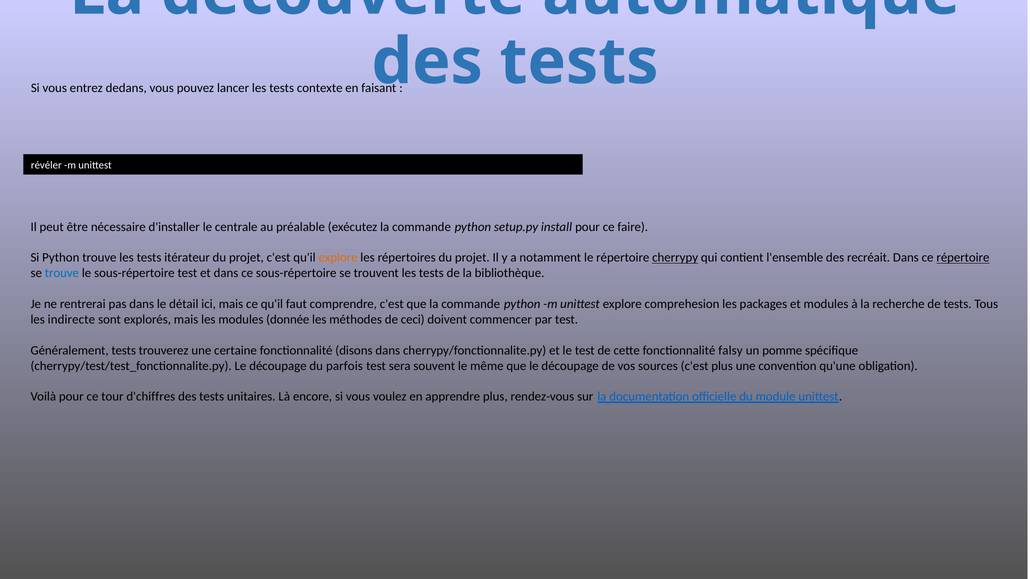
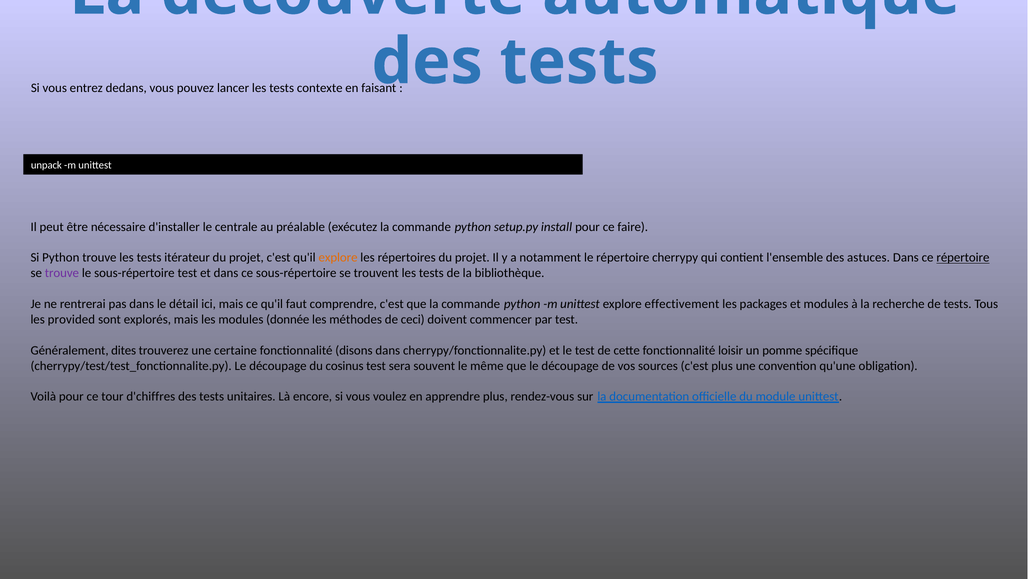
révéler: révéler -> unpack
cherrypy underline: present -> none
recréait: recréait -> astuces
trouve at (62, 273) colour: blue -> purple
comprehesion: comprehesion -> effectivement
indirecte: indirecte -> provided
Généralement tests: tests -> dites
falsy: falsy -> loisir
parfois: parfois -> cosinus
